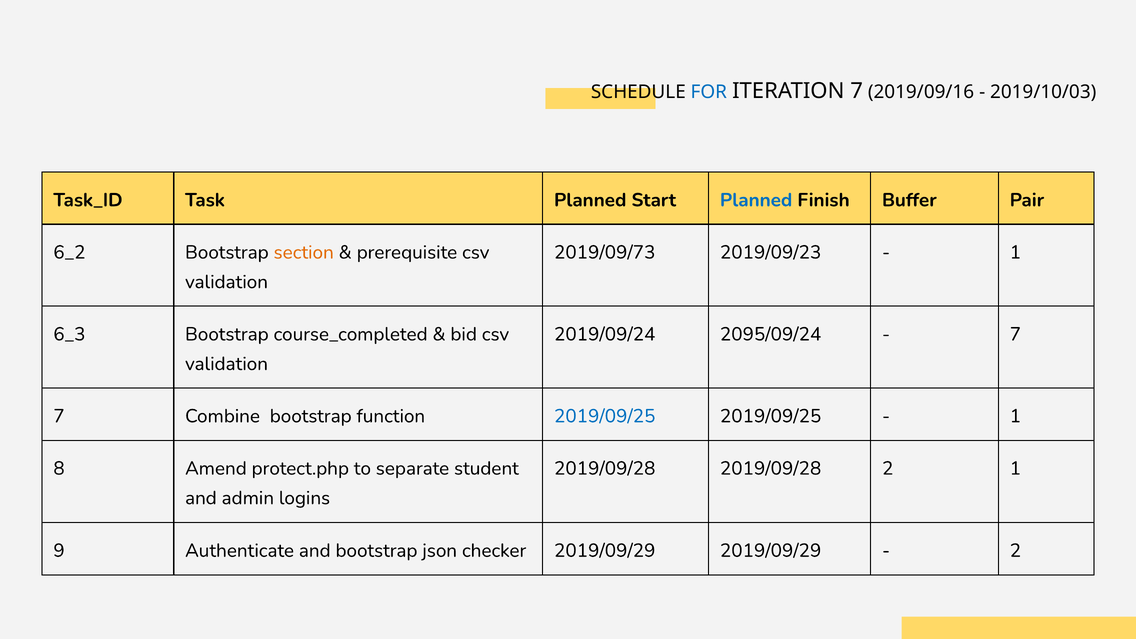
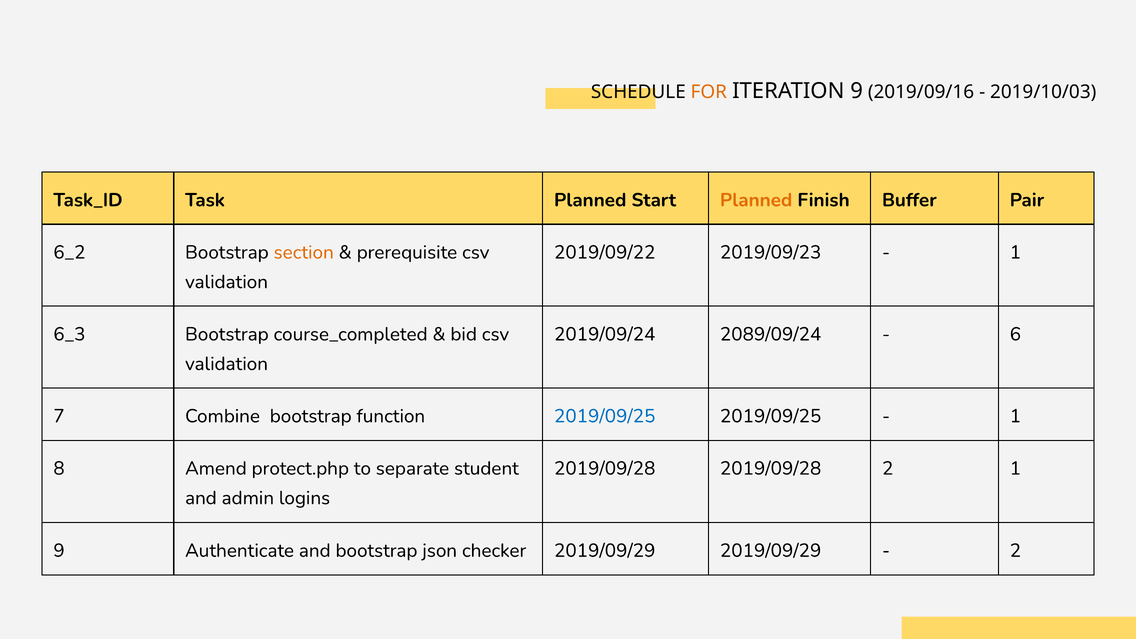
FOR colour: blue -> orange
ITERATION 7: 7 -> 9
Planned at (756, 200) colour: blue -> orange
2019/09/73: 2019/09/73 -> 2019/09/22
2095/09/24: 2095/09/24 -> 2089/09/24
7 at (1015, 334): 7 -> 6
